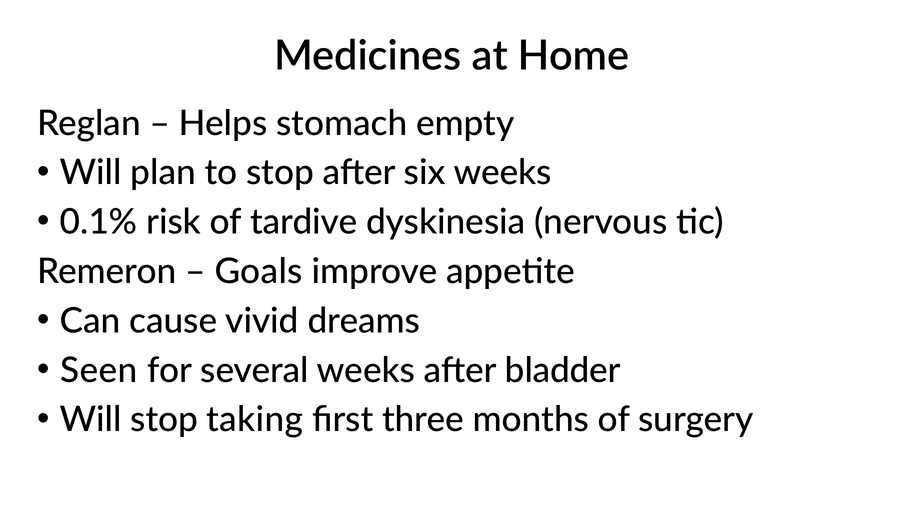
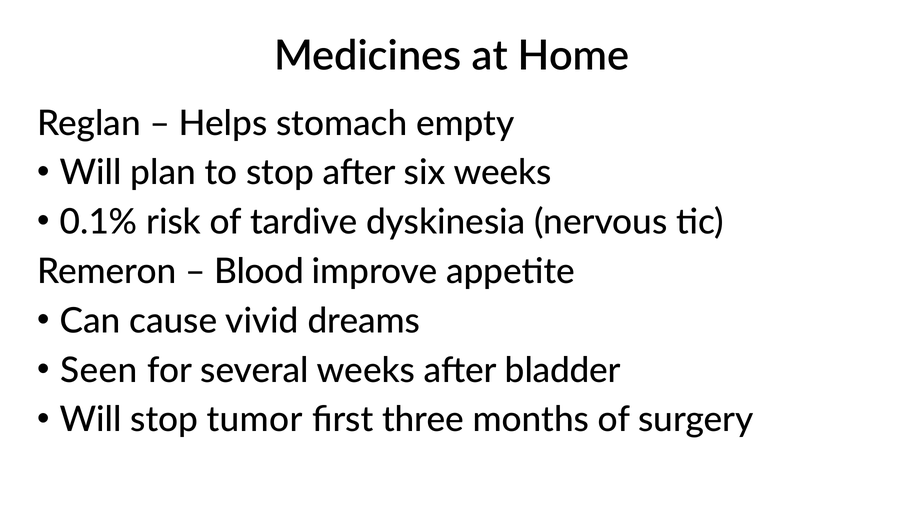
Goals: Goals -> Blood
taking: taking -> tumor
